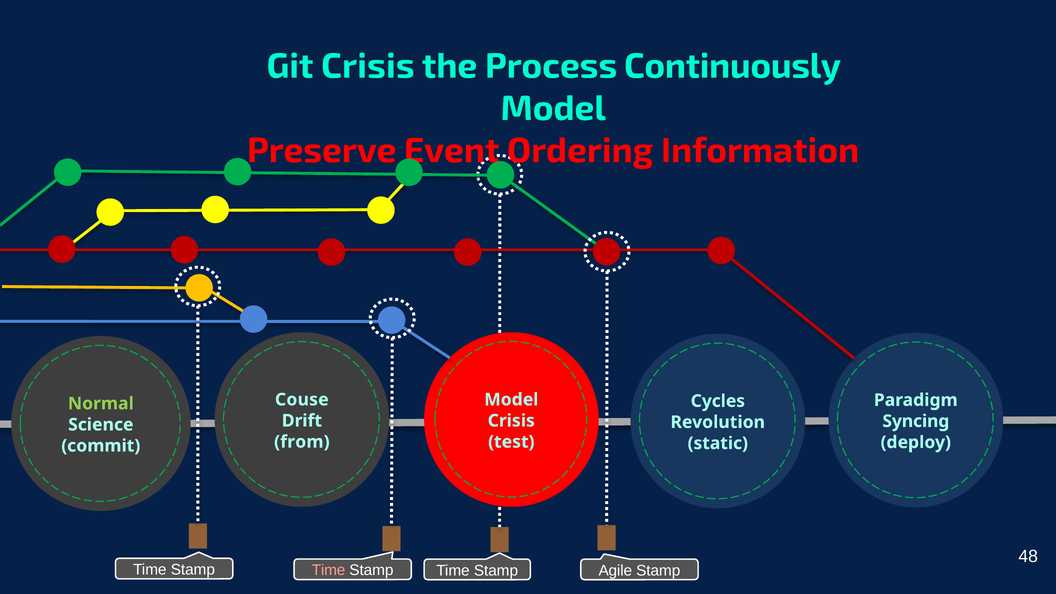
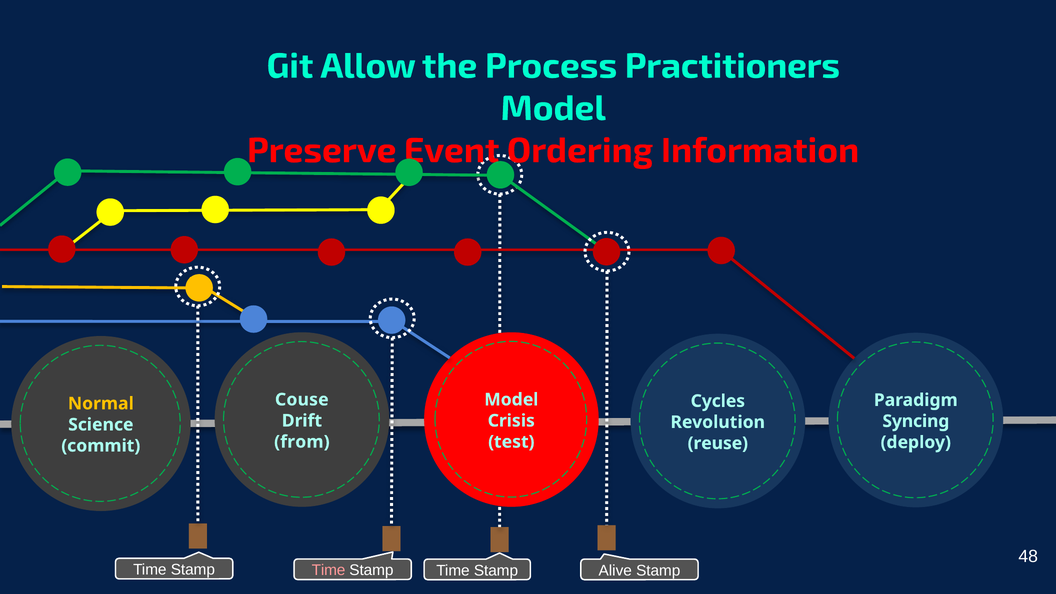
Git Crisis: Crisis -> Allow
Continuously: Continuously -> Practitioners
Normal colour: light green -> yellow
static: static -> reuse
Agile: Agile -> Alive
